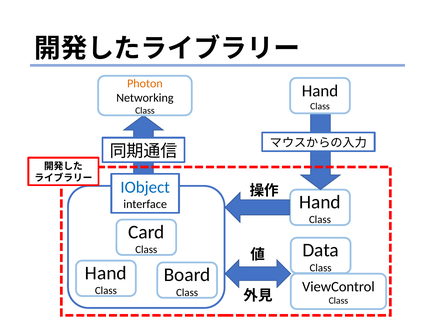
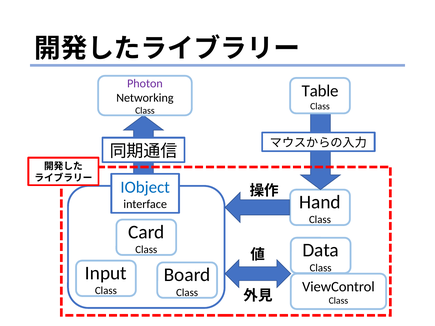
Photon colour: orange -> purple
Hand at (320, 91): Hand -> Table
Hand at (106, 273): Hand -> Input
